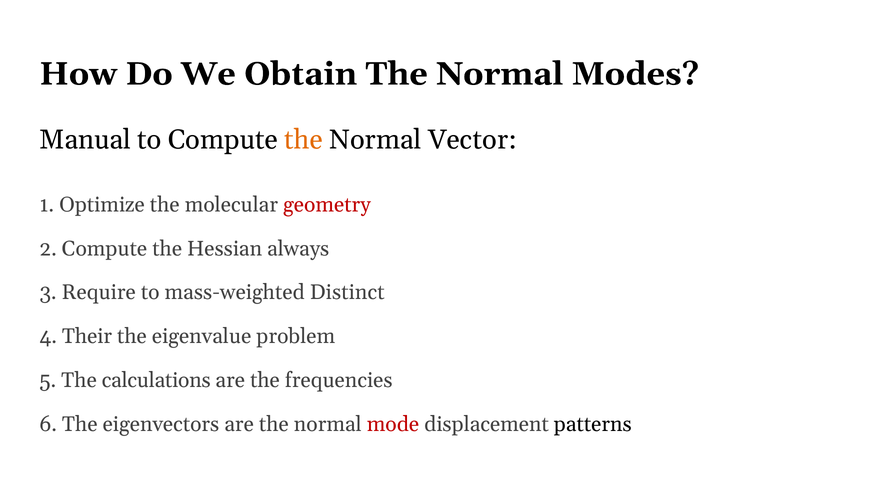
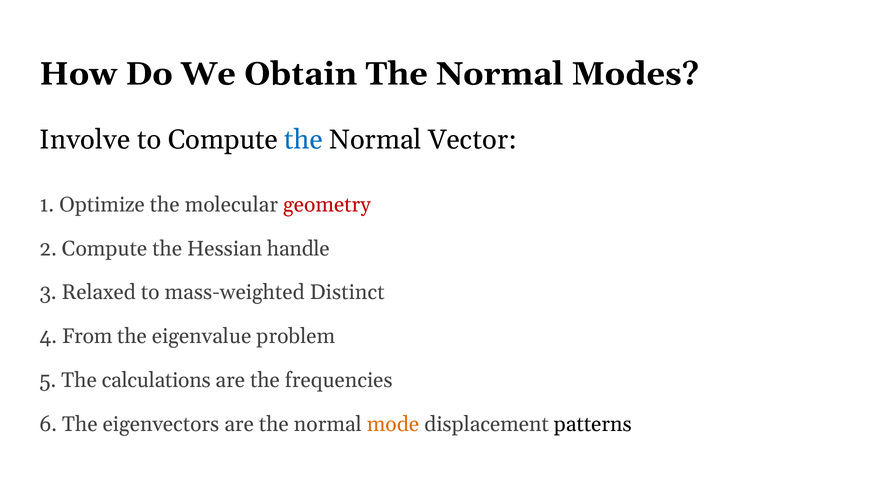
Manual: Manual -> Involve
the at (304, 140) colour: orange -> blue
always: always -> handle
Require: Require -> Relaxed
Their: Their -> From
mode colour: red -> orange
